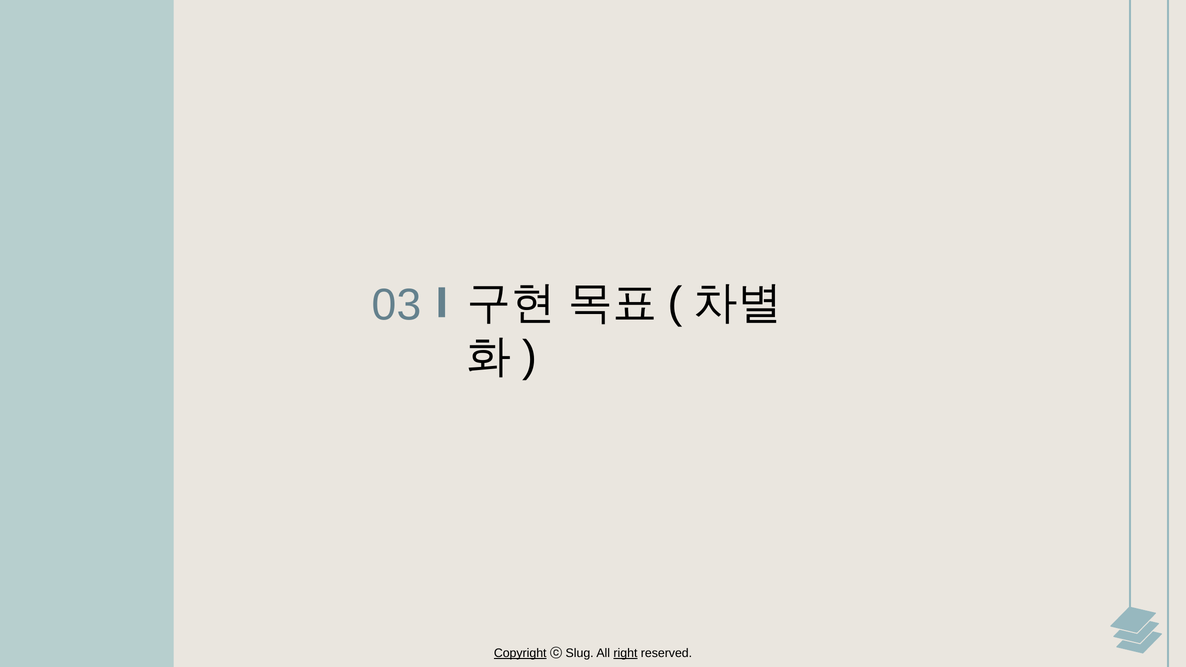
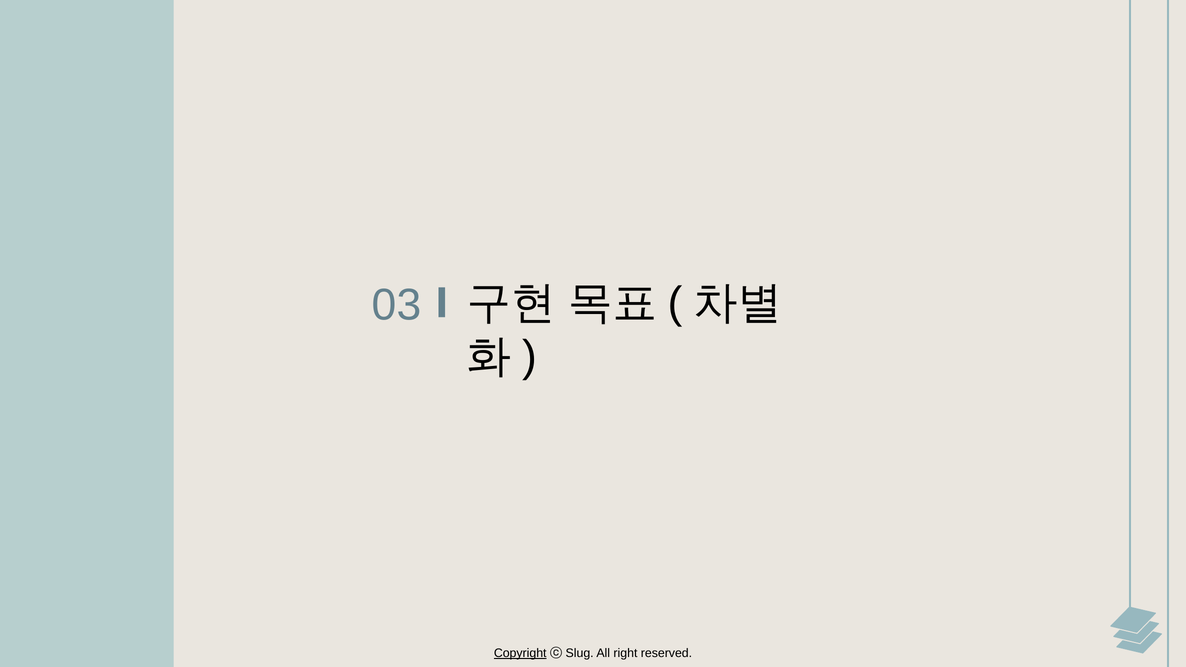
right underline: present -> none
